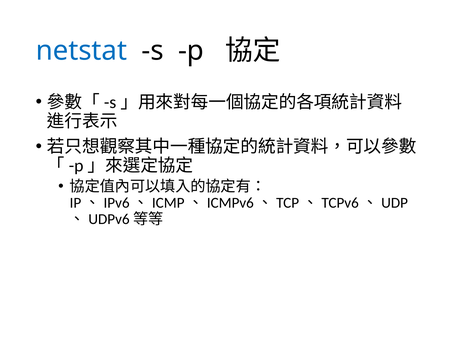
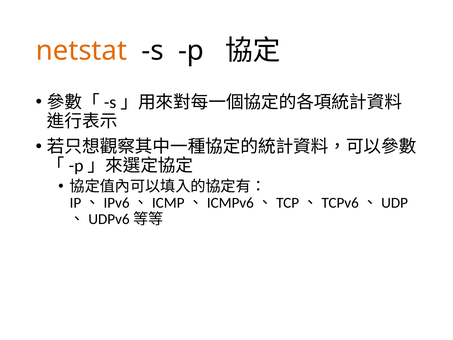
netstat colour: blue -> orange
